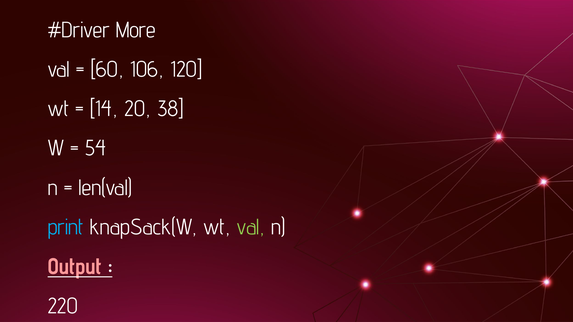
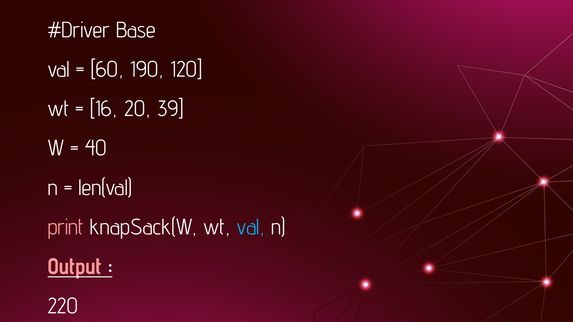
More: More -> Base
106: 106 -> 190
14: 14 -> 16
38: 38 -> 39
54: 54 -> 40
print colour: light blue -> pink
val at (251, 227) colour: light green -> light blue
